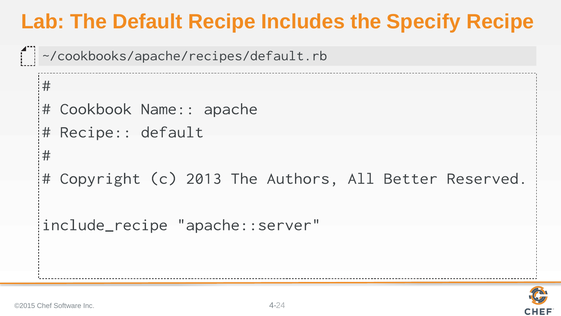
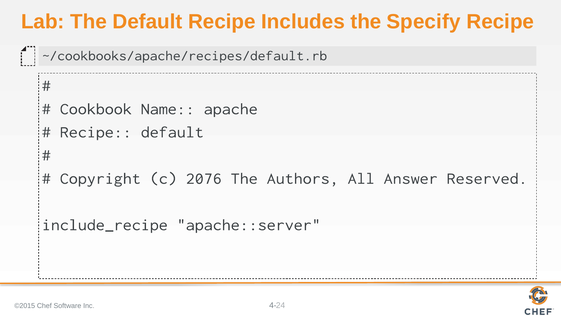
2013: 2013 -> 2076
Better: Better -> Answer
